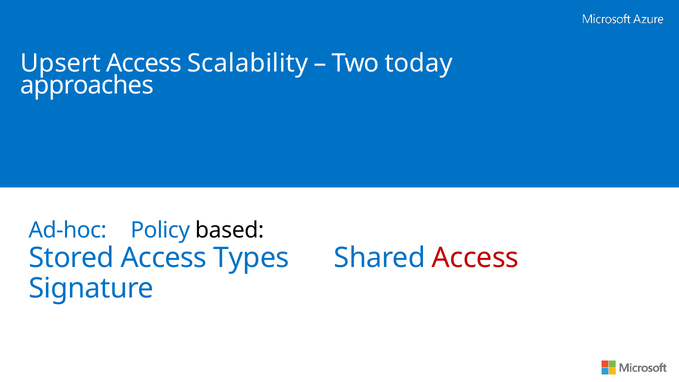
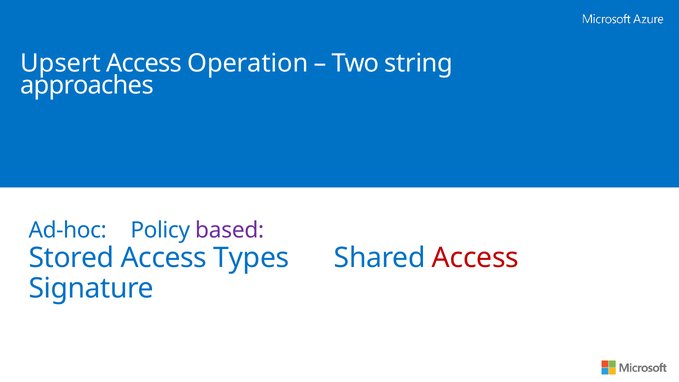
Scalability: Scalability -> Operation
today: today -> string
based colour: black -> purple
